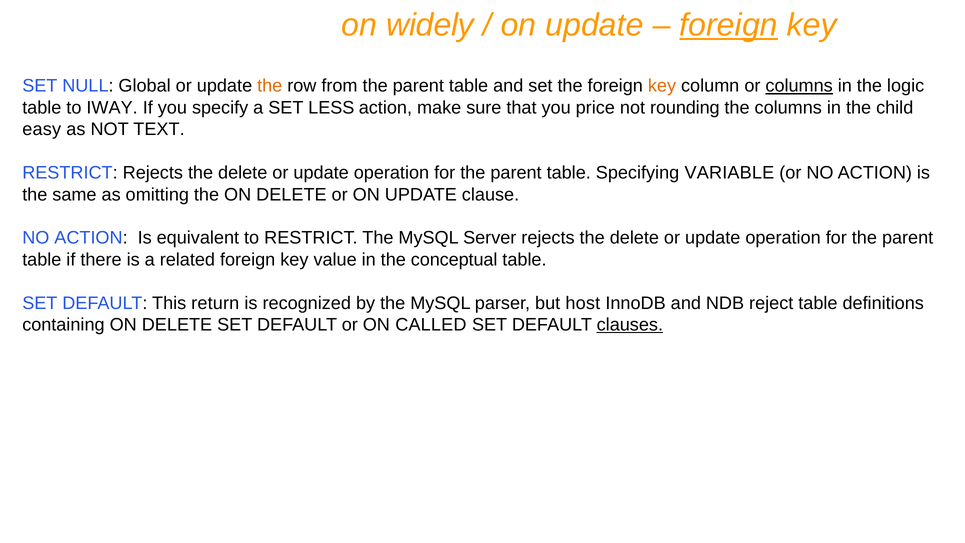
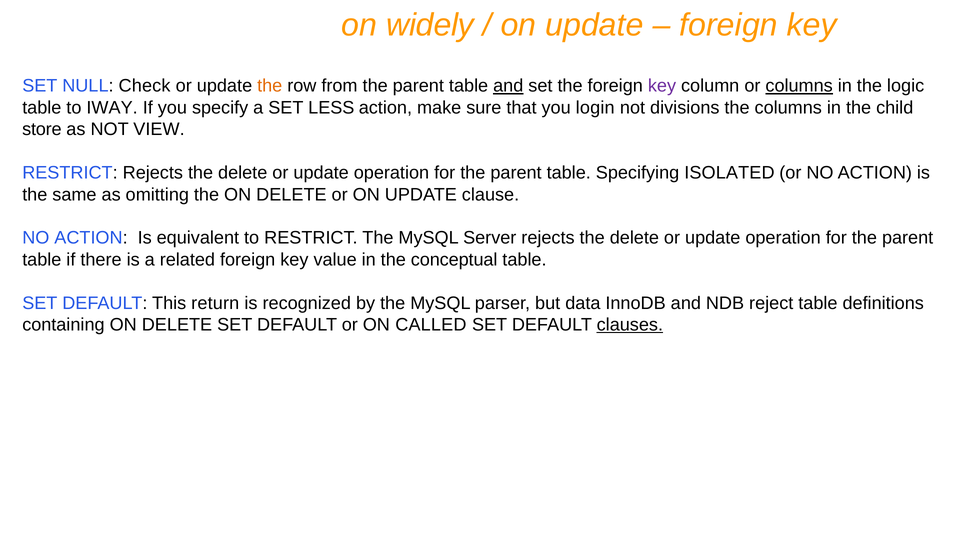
foreign at (729, 25) underline: present -> none
Global: Global -> Check
and at (508, 86) underline: none -> present
key at (662, 86) colour: orange -> purple
price: price -> login
rounding: rounding -> divisions
easy: easy -> store
TEXT: TEXT -> VIEW
VARIABLE: VARIABLE -> ISOLATED
host: host -> data
